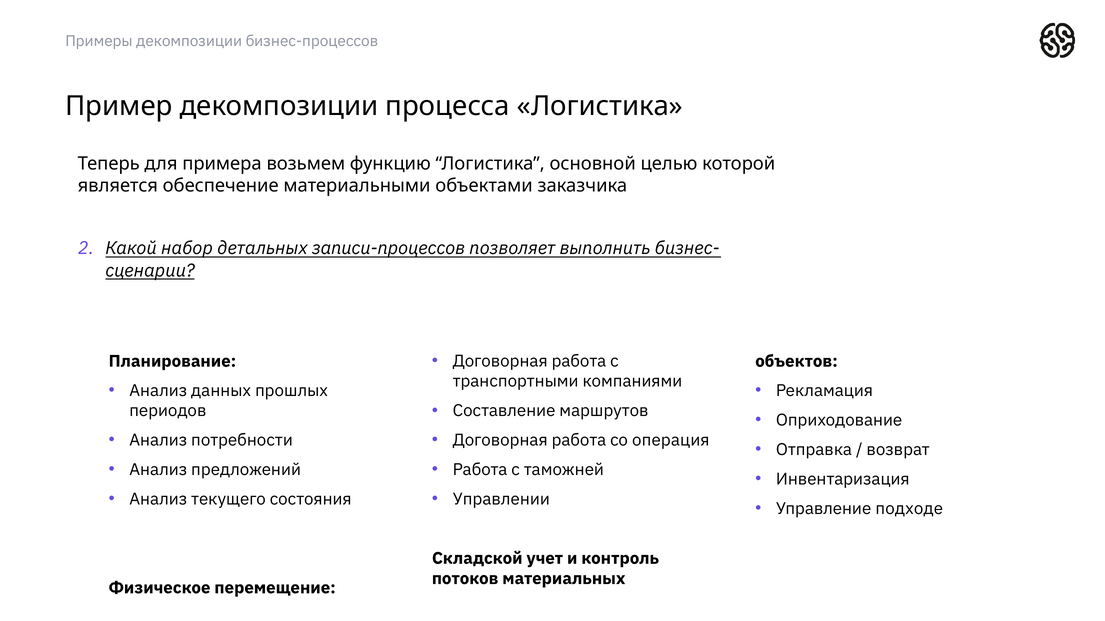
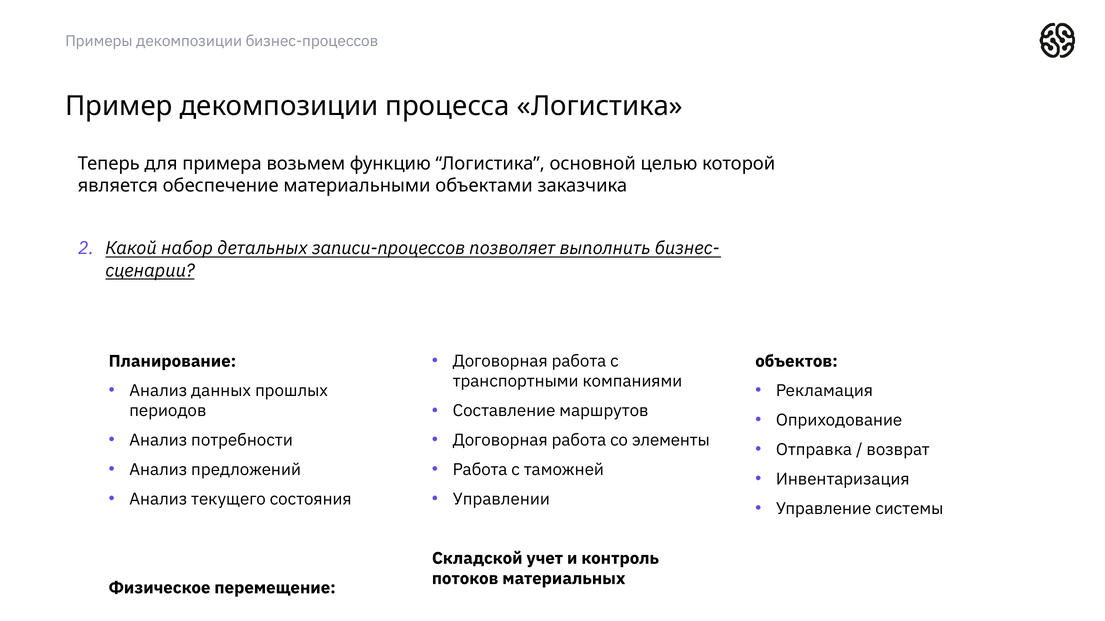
операция: операция -> элементы
подходе: подходе -> системы
